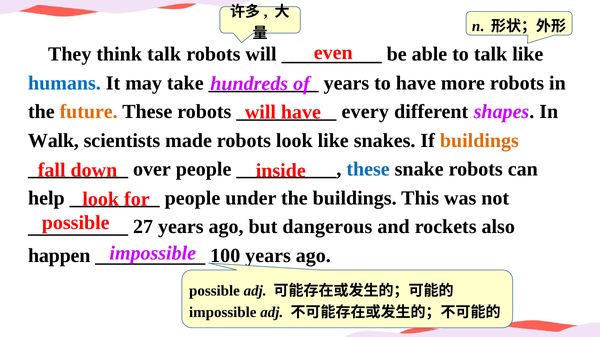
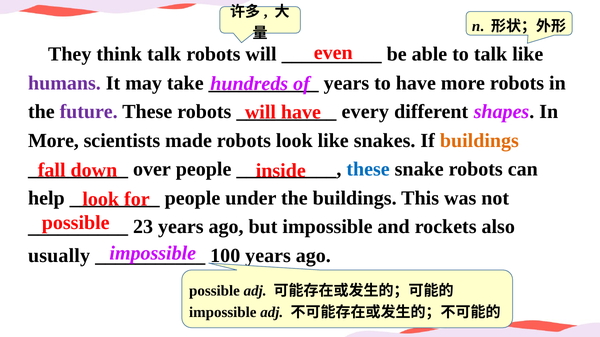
humans colour: blue -> purple
future colour: orange -> purple
Walk at (53, 141): Walk -> More
27: 27 -> 23
but dangerous: dangerous -> impossible
happen: happen -> usually
